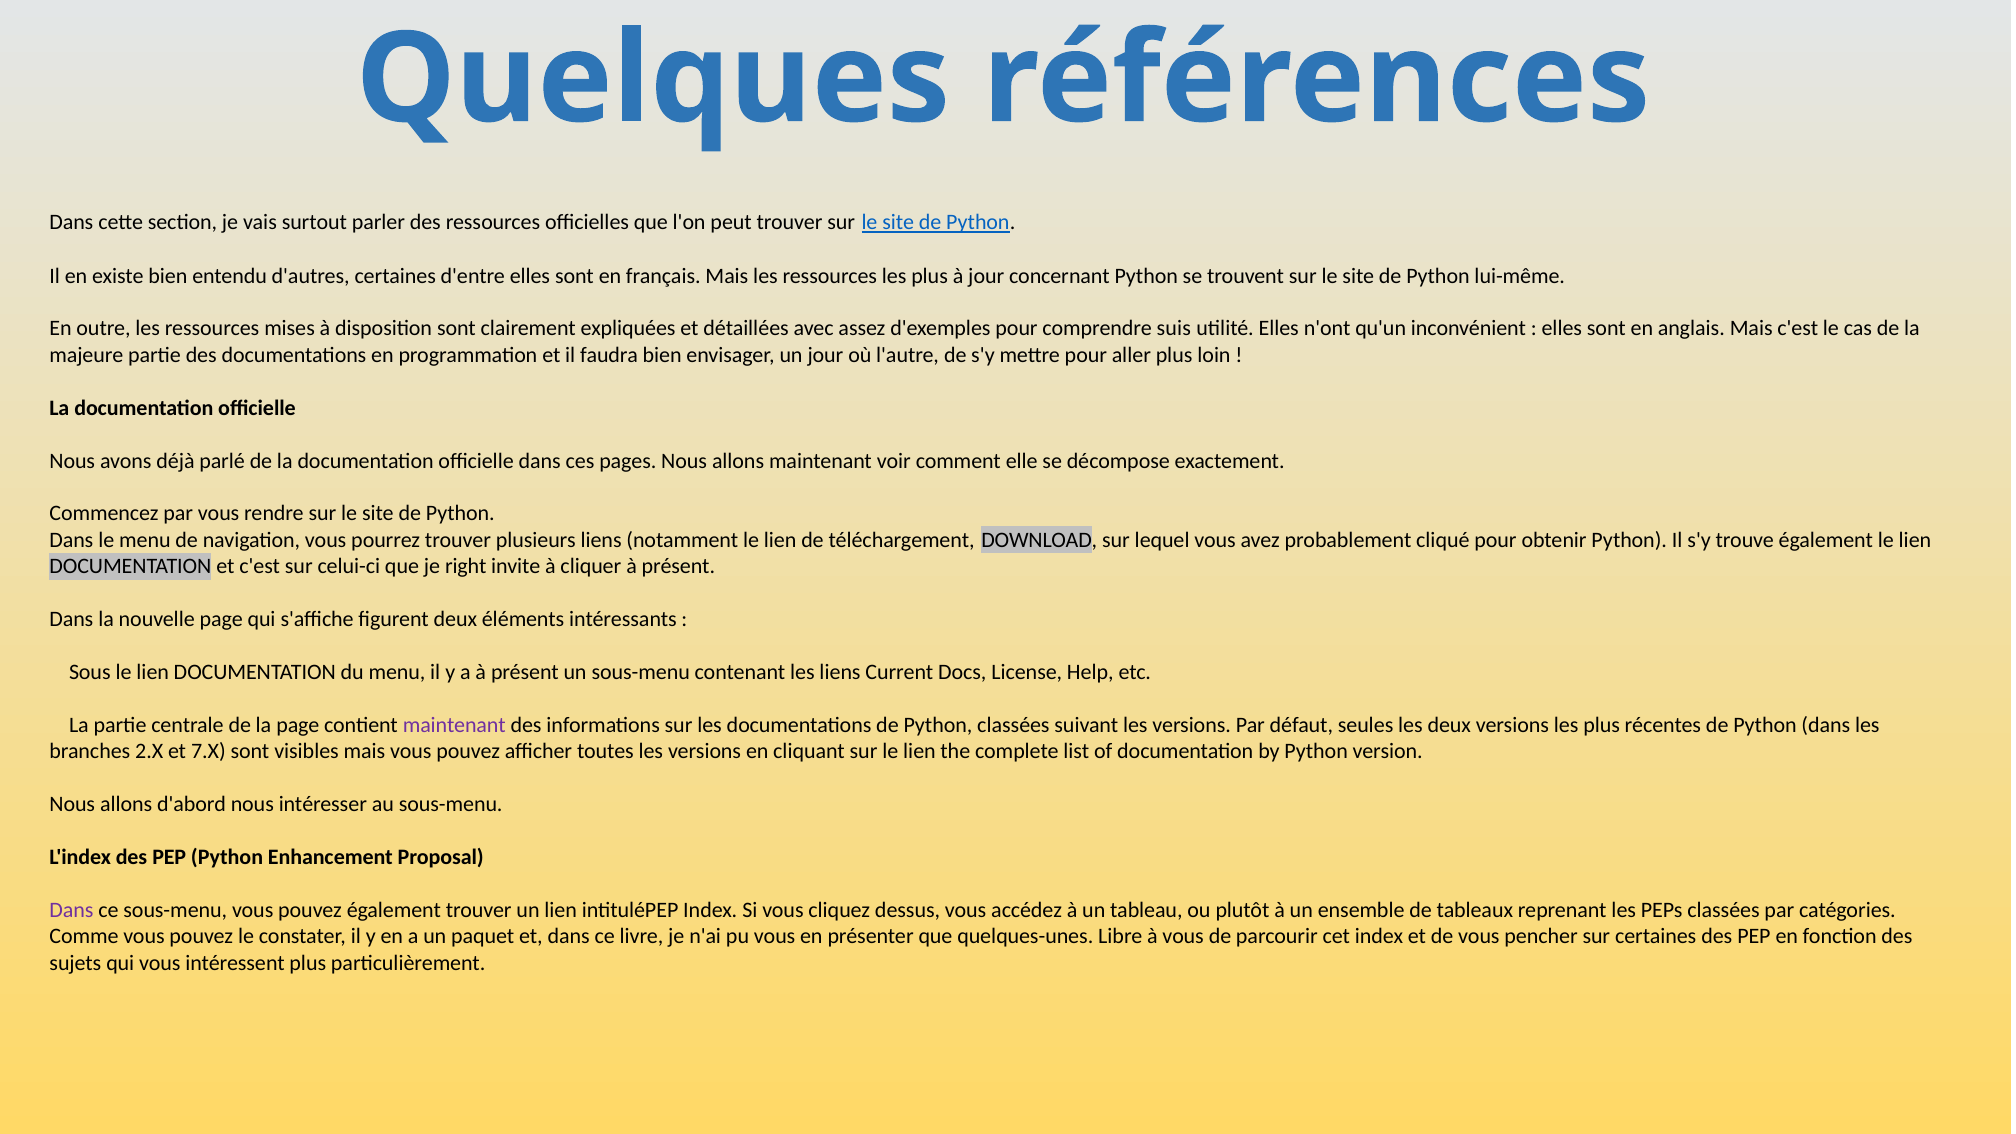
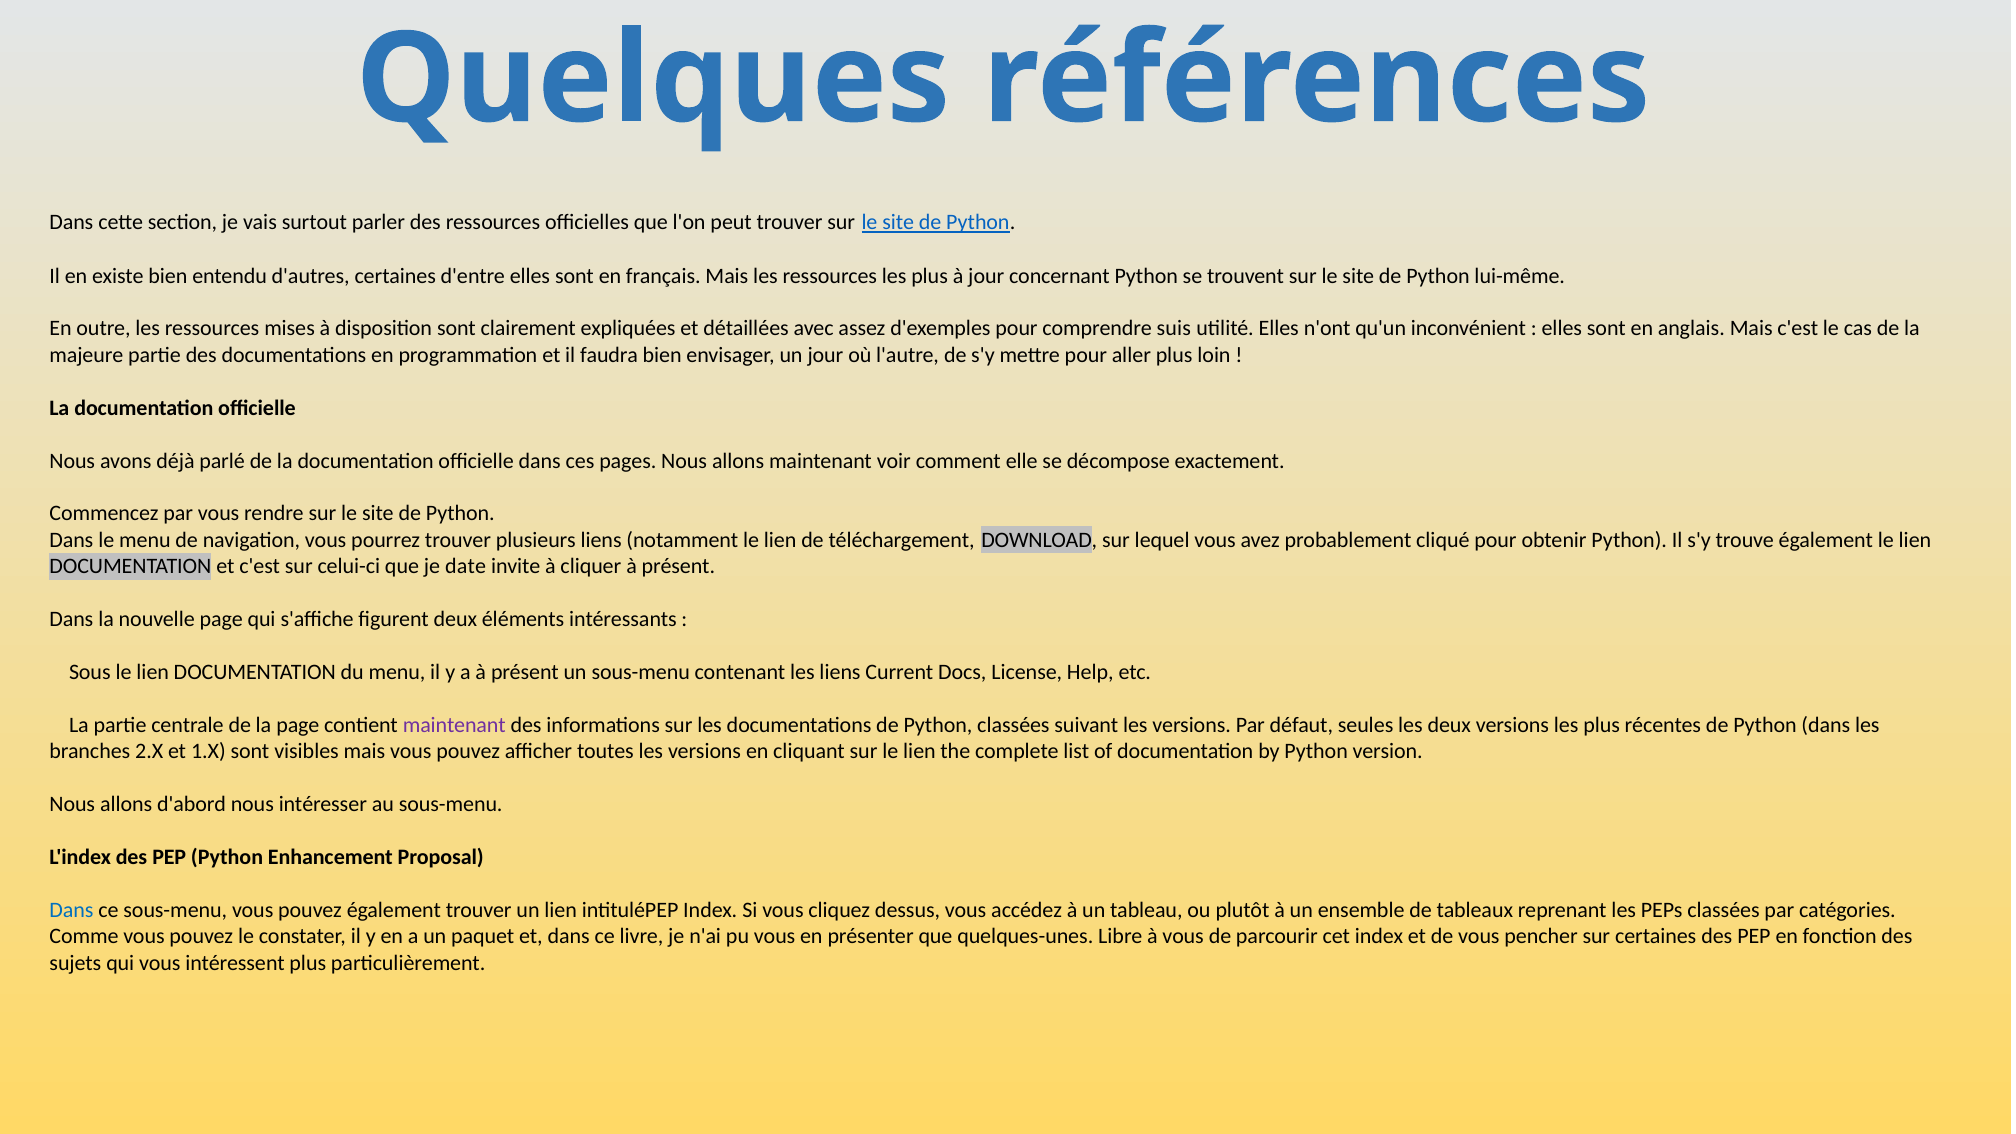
right: right -> date
7.X: 7.X -> 1.X
Dans at (71, 910) colour: purple -> blue
